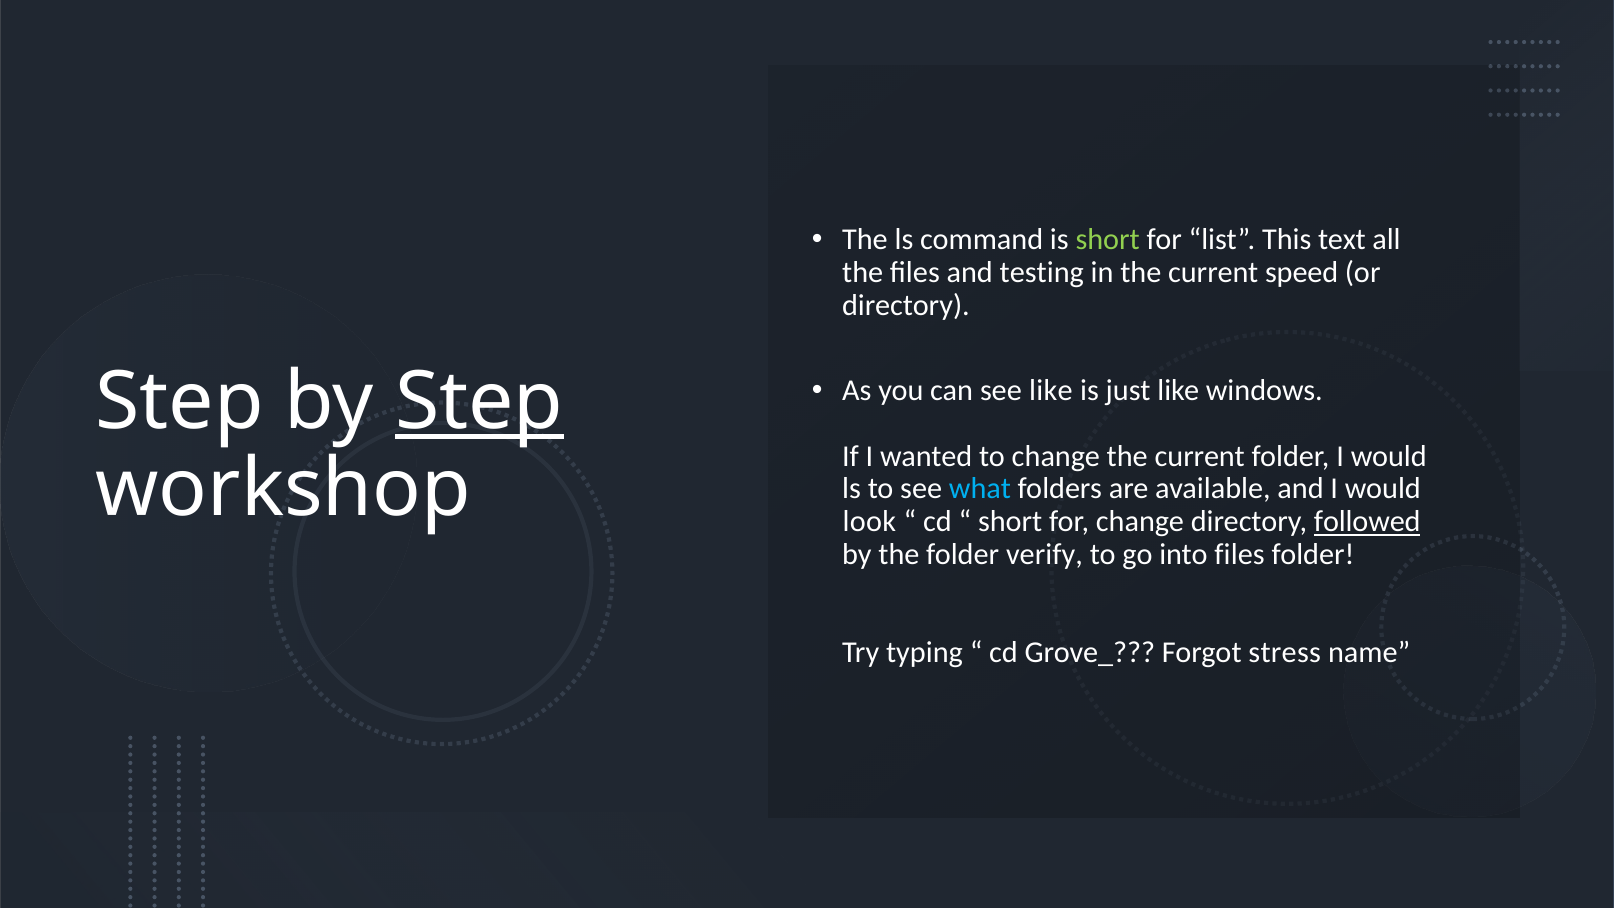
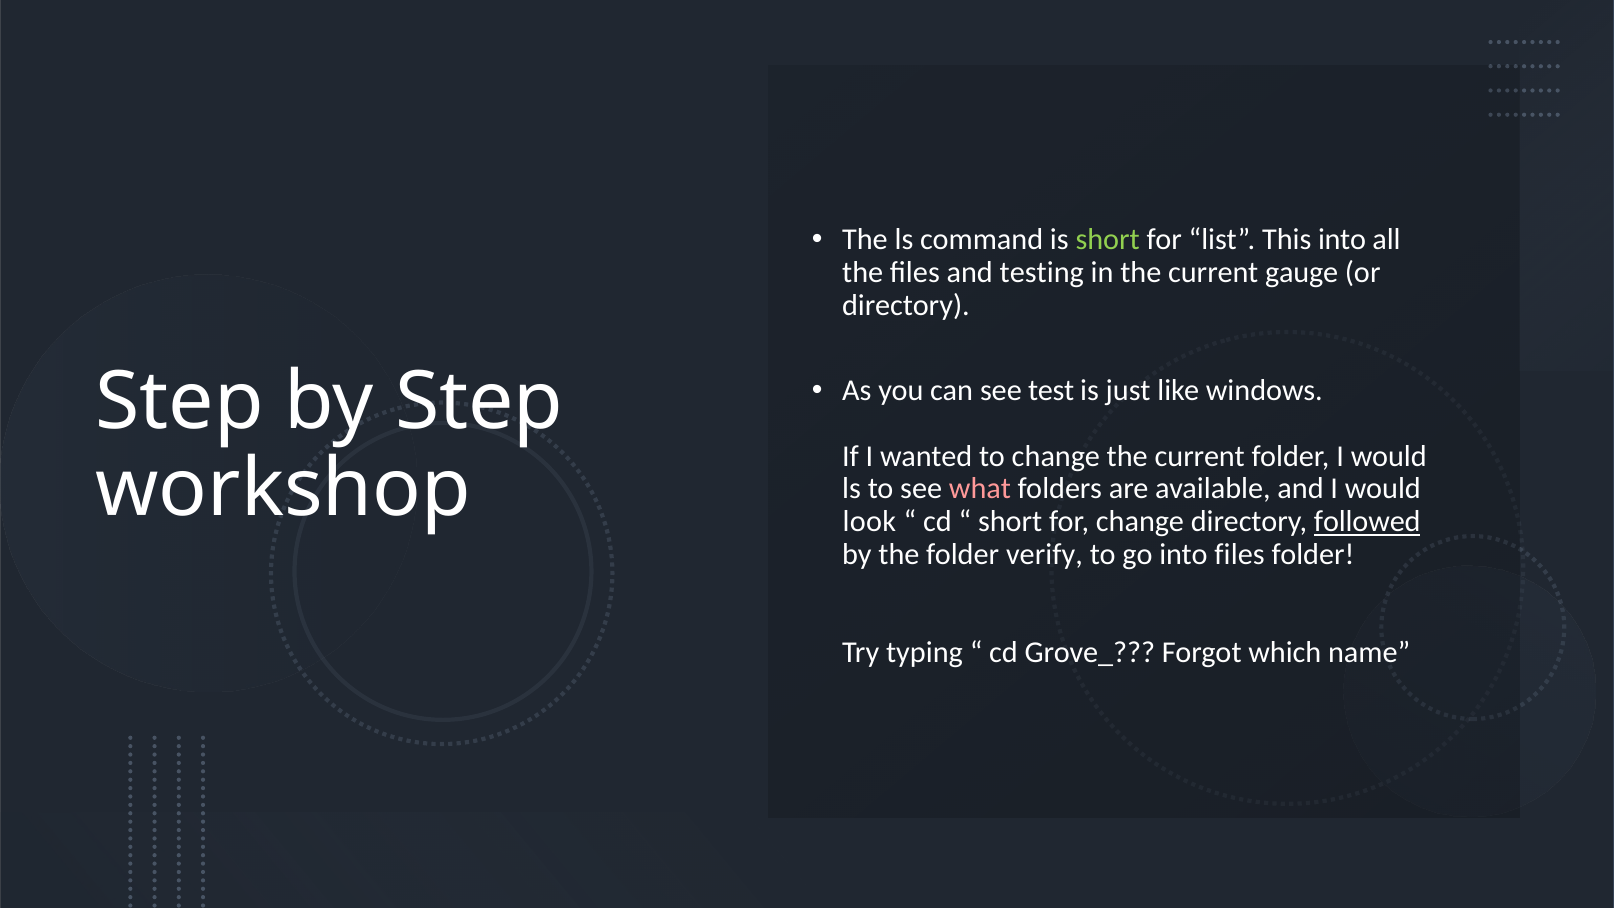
This text: text -> into
speed: speed -> gauge
see like: like -> test
Step at (479, 402) underline: present -> none
what colour: light blue -> pink
stress: stress -> which
